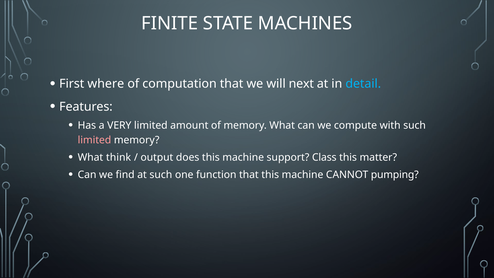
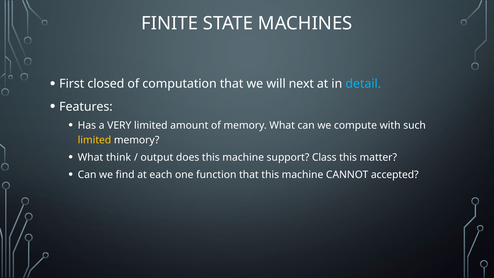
where: where -> closed
limited at (94, 140) colour: pink -> yellow
at such: such -> each
pumping: pumping -> accepted
